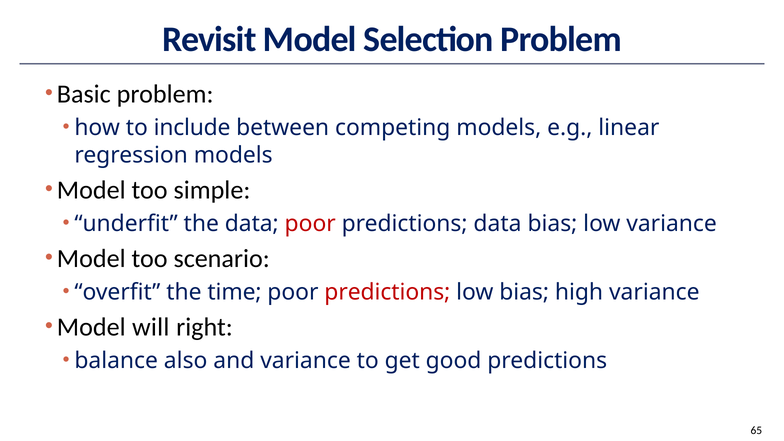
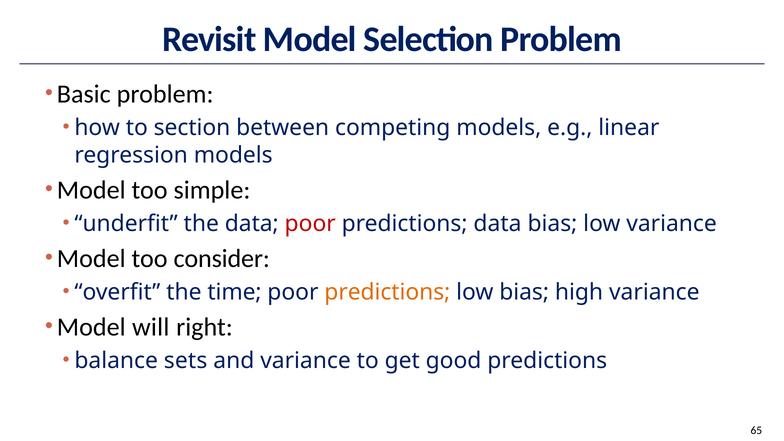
include: include -> section
scenario: scenario -> consider
predictions at (387, 292) colour: red -> orange
also: also -> sets
